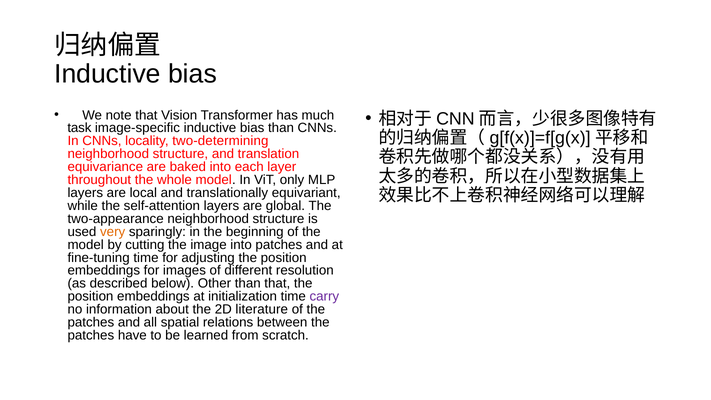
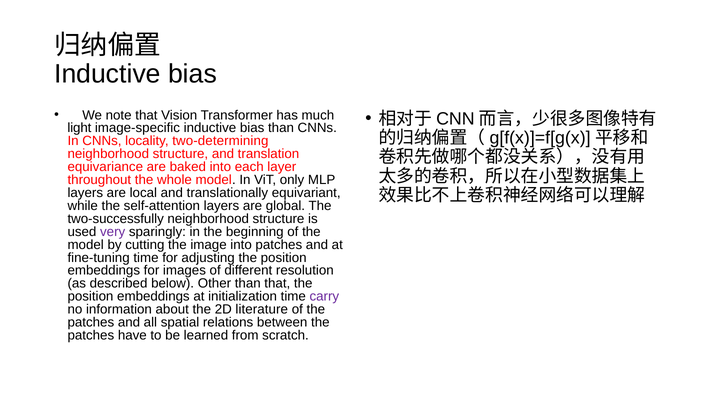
task: task -> light
two-appearance: two-appearance -> two-successfully
very colour: orange -> purple
